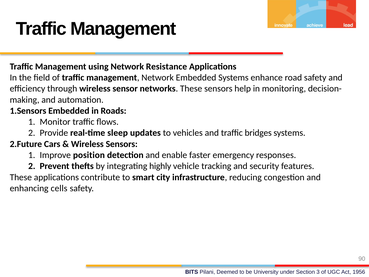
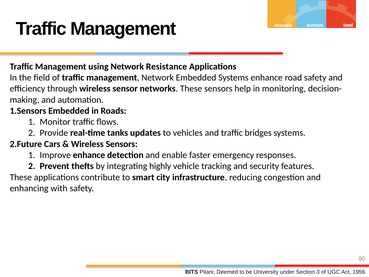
sleep: sleep -> tanks
Improve position: position -> enhance
cells: cells -> with
